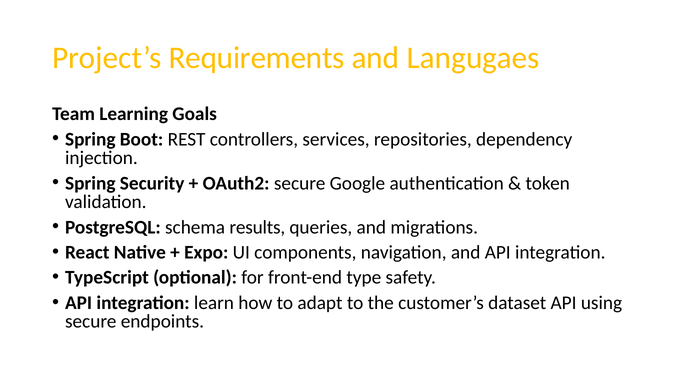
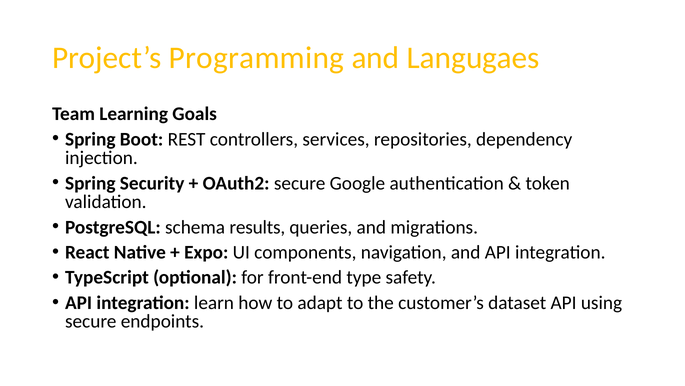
Requirements: Requirements -> Programming
